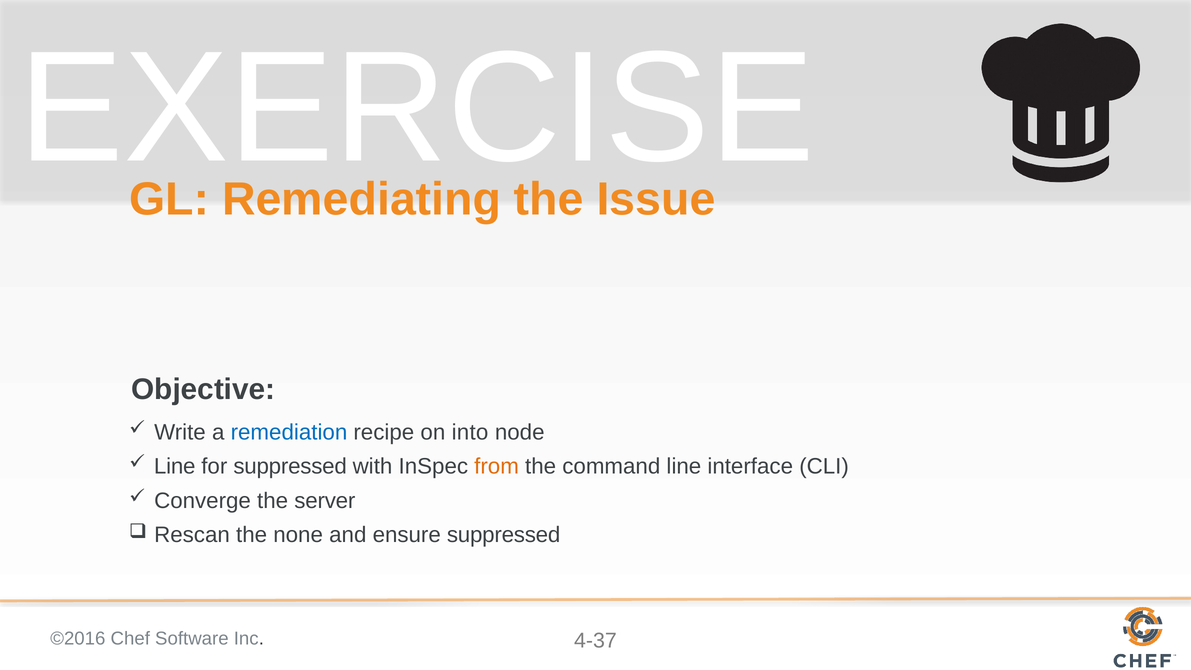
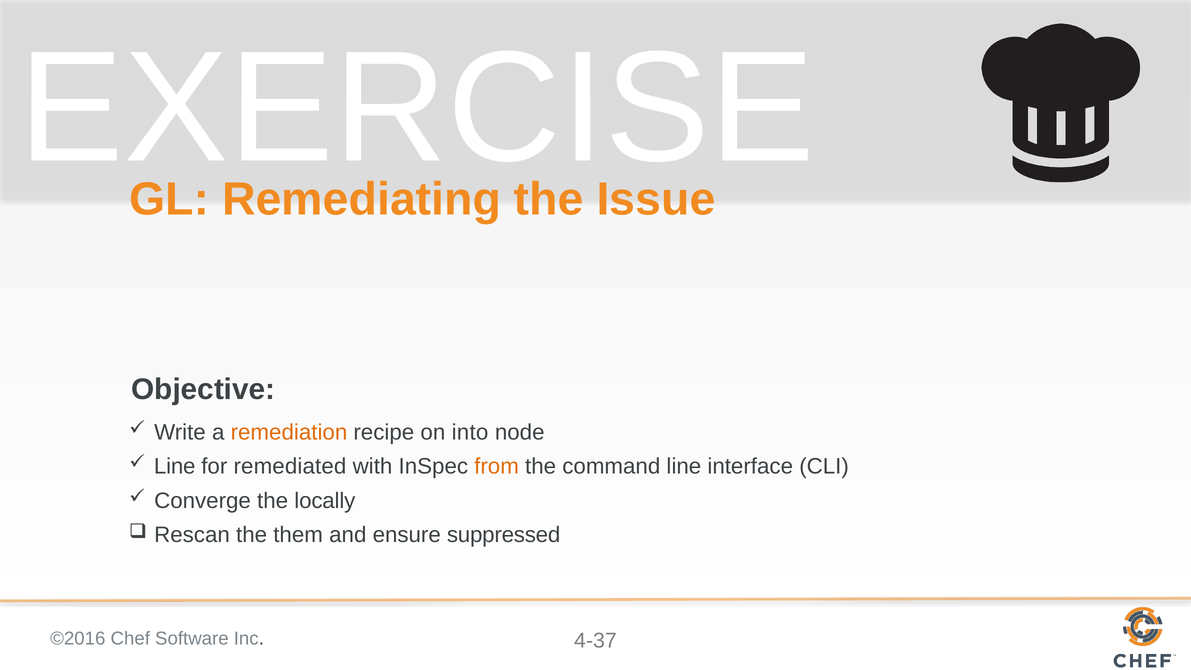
remediation colour: blue -> orange
for suppressed: suppressed -> remediated
server: server -> locally
none: none -> them
